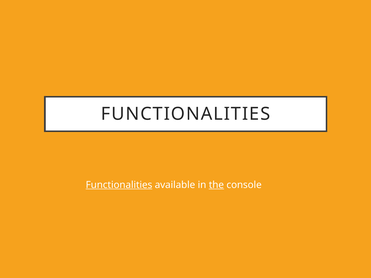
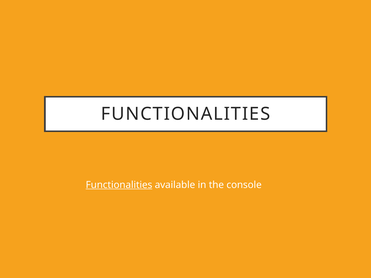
the underline: present -> none
